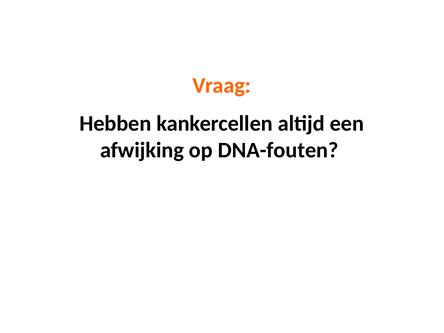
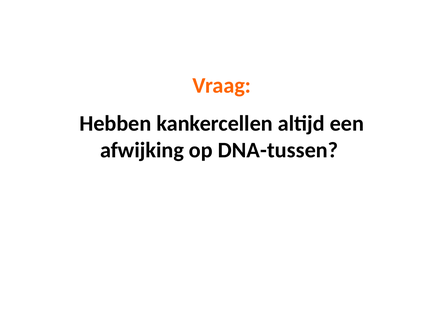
DNA-fouten: DNA-fouten -> DNA-tussen
